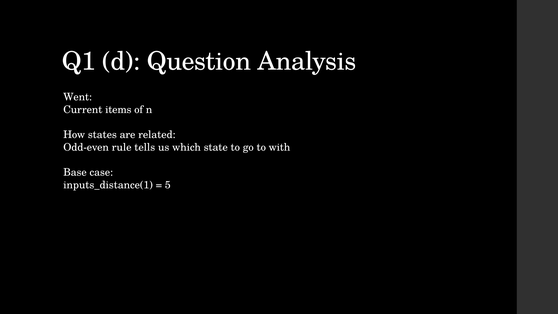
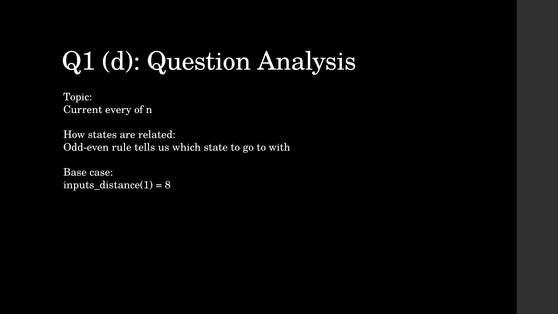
Went: Went -> Topic
items: items -> every
5: 5 -> 8
